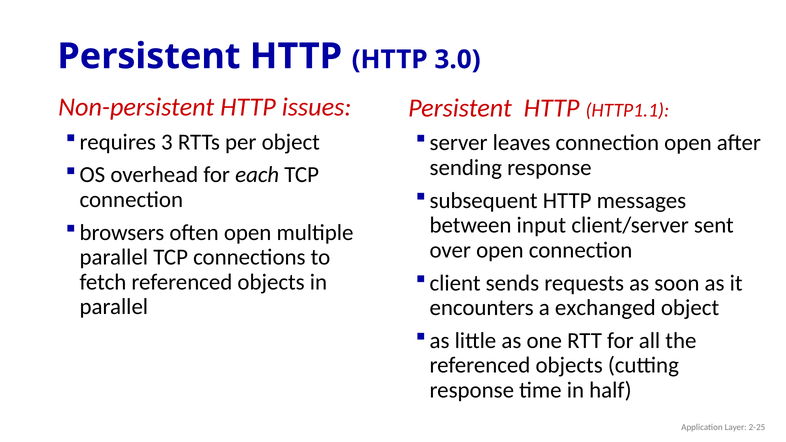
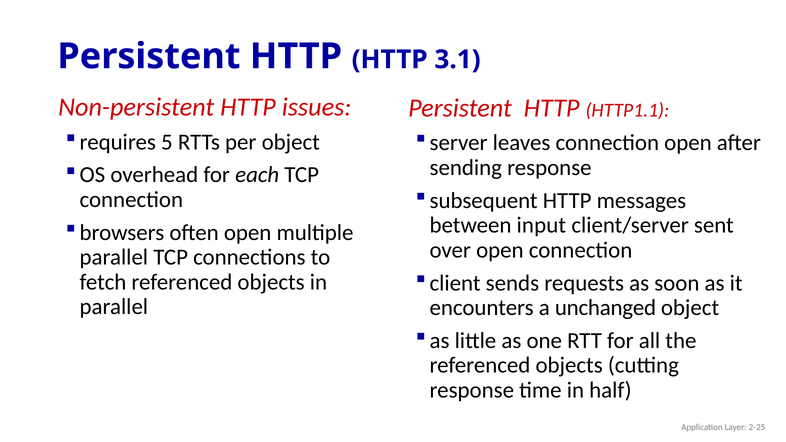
3.0: 3.0 -> 3.1
3: 3 -> 5
exchanged: exchanged -> unchanged
